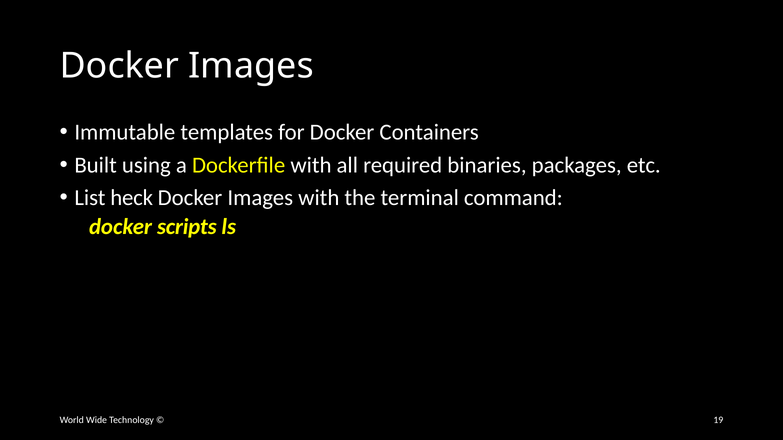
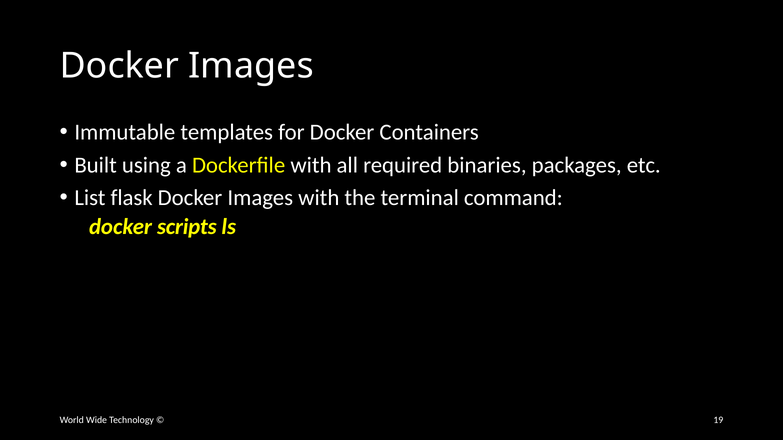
heck: heck -> flask
